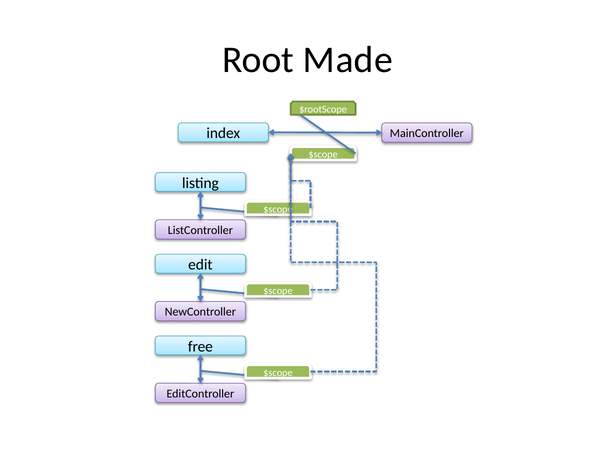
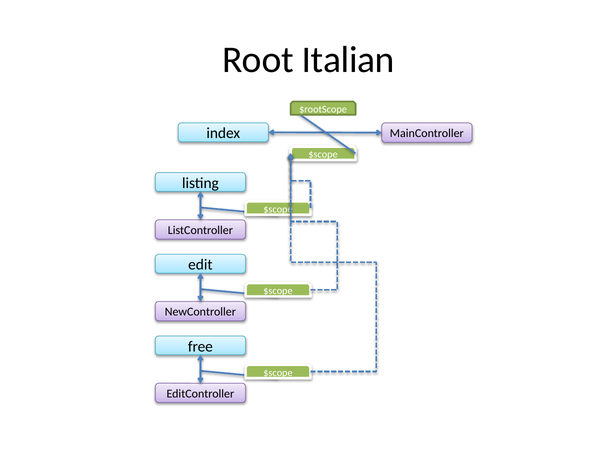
Made: Made -> Italian
